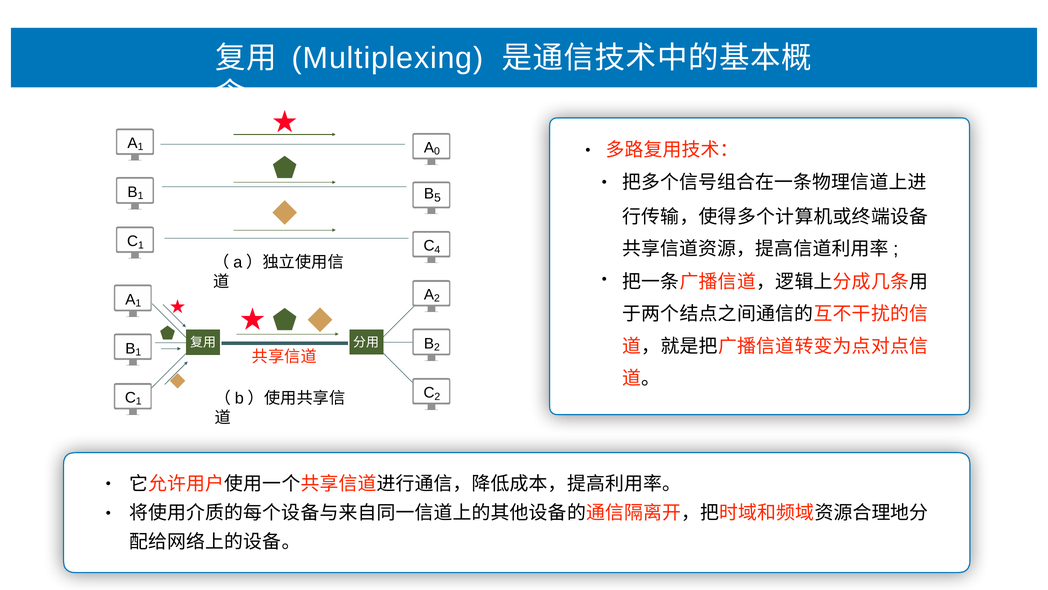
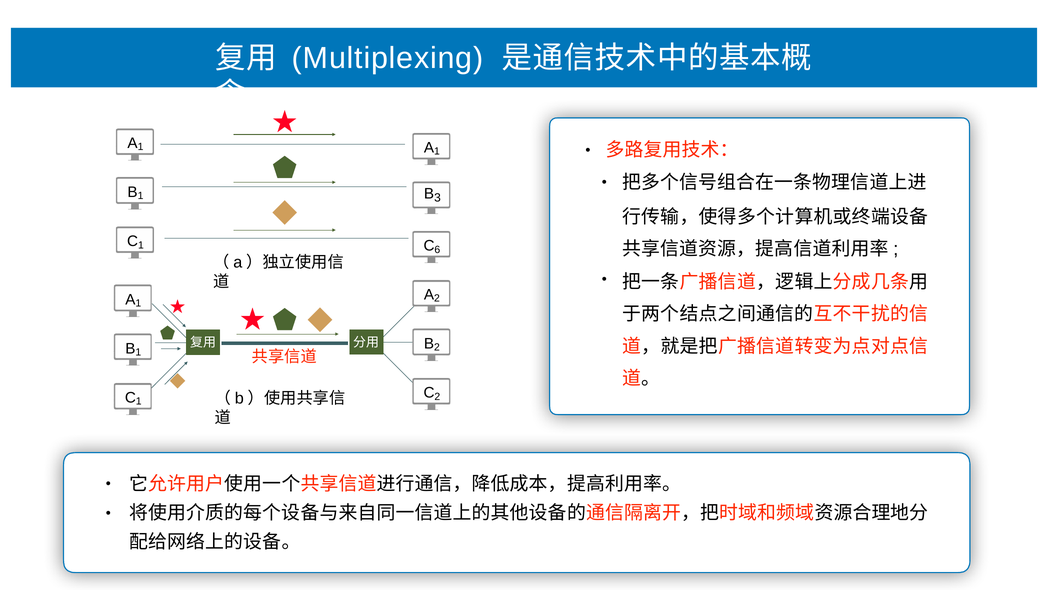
0 at (437, 151): 0 -> 1
5: 5 -> 3
4: 4 -> 6
